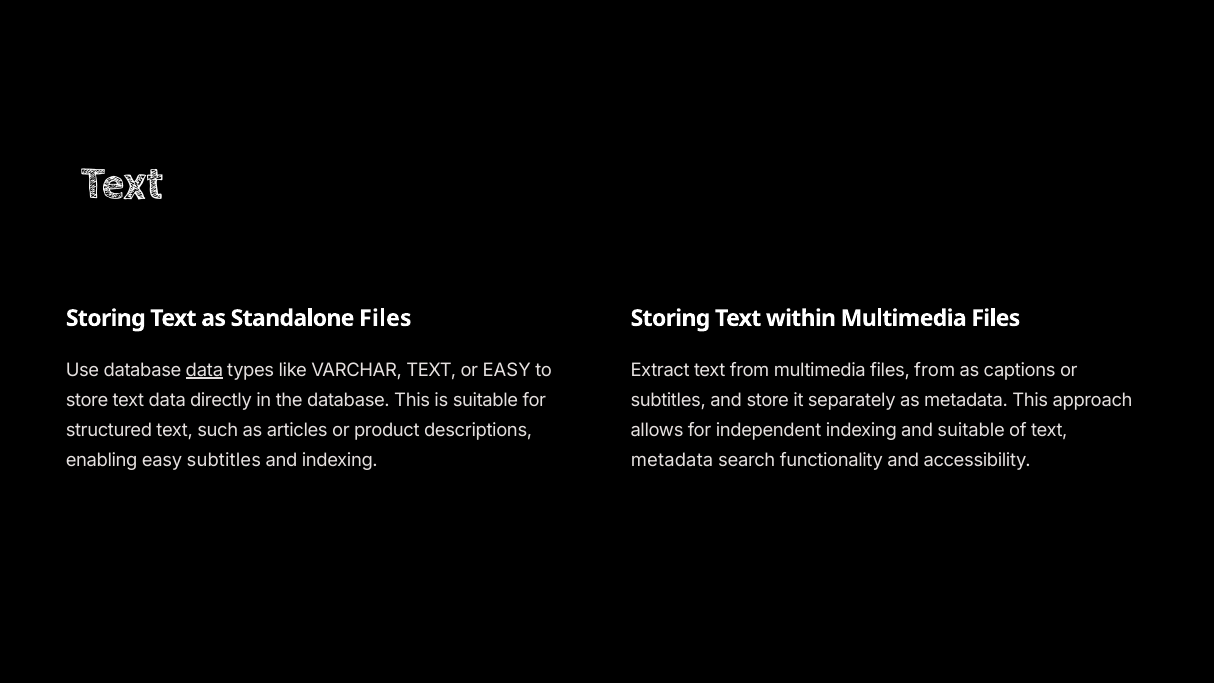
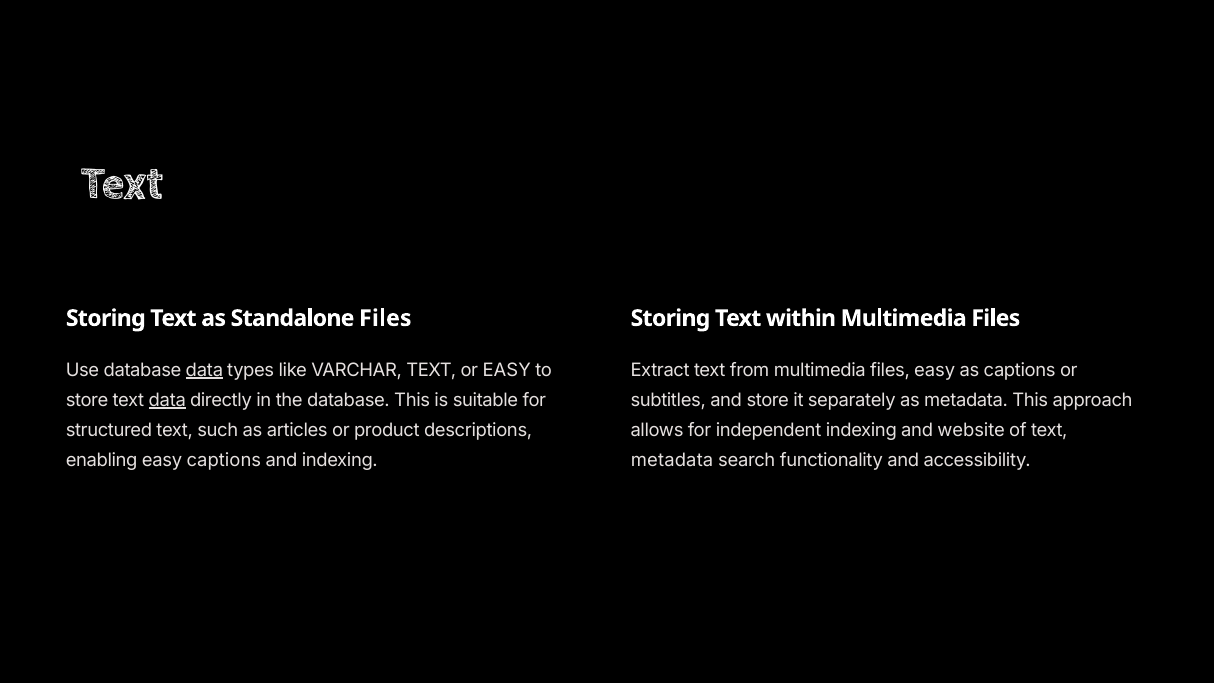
files from: from -> easy
data at (167, 400) underline: none -> present
and suitable: suitable -> website
easy subtitles: subtitles -> captions
